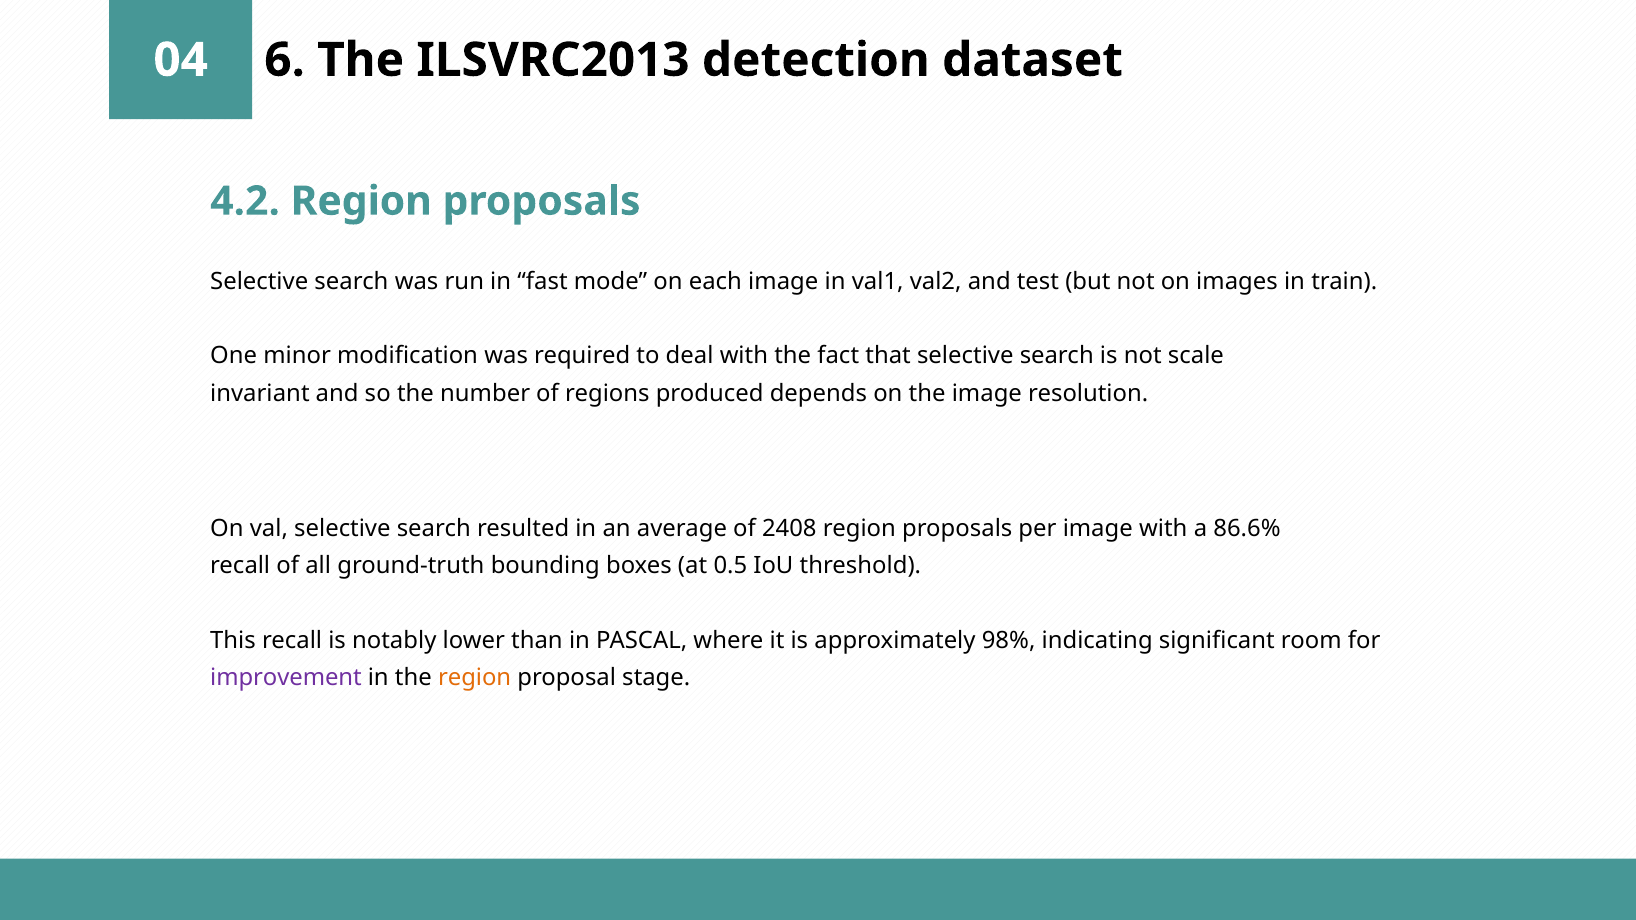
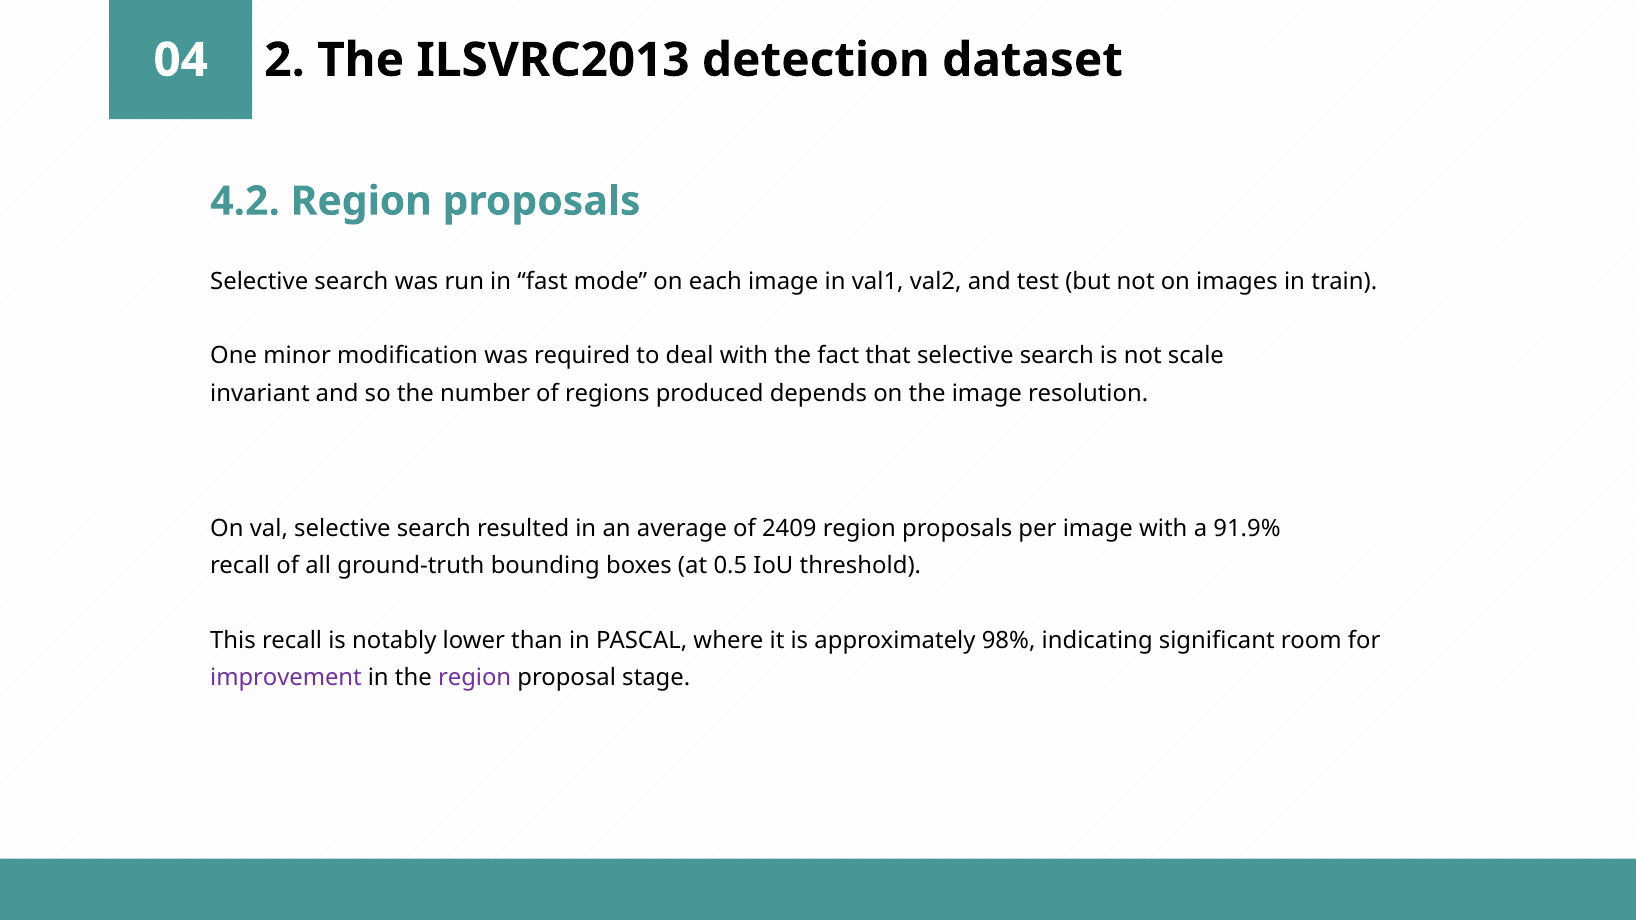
6: 6 -> 2
2408: 2408 -> 2409
86.6%: 86.6% -> 91.9%
region at (475, 678) colour: orange -> purple
